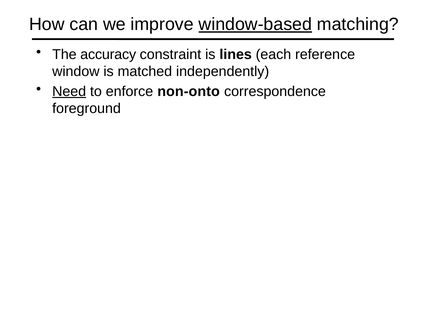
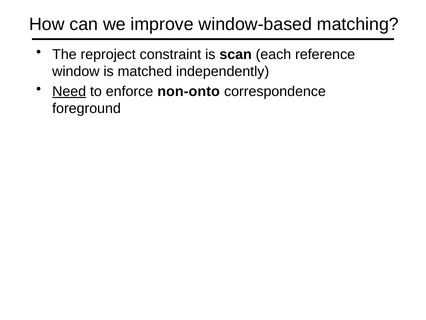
window-based underline: present -> none
accuracy: accuracy -> reproject
lines: lines -> scan
